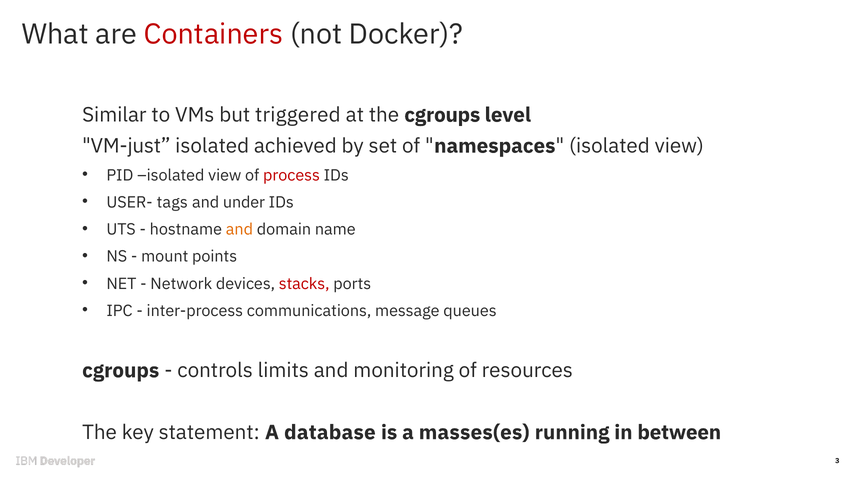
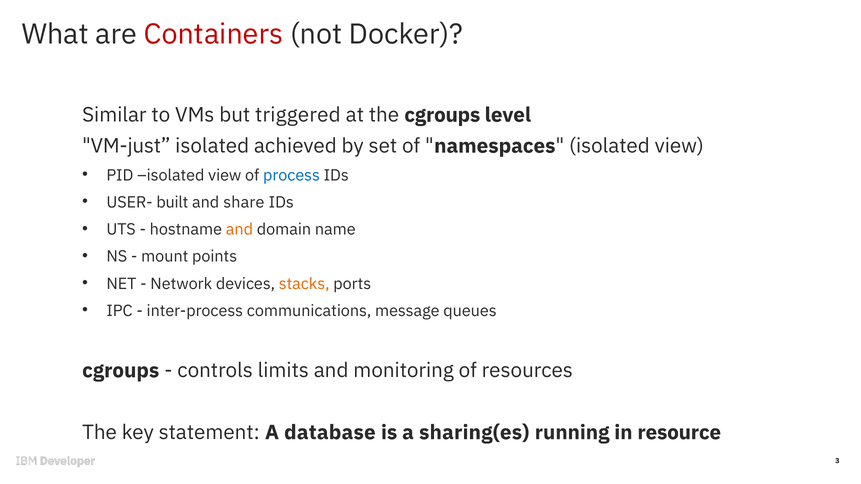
process colour: red -> blue
tags: tags -> built
under: under -> share
stacks colour: red -> orange
masses(es: masses(es -> sharing(es
between: between -> resource
